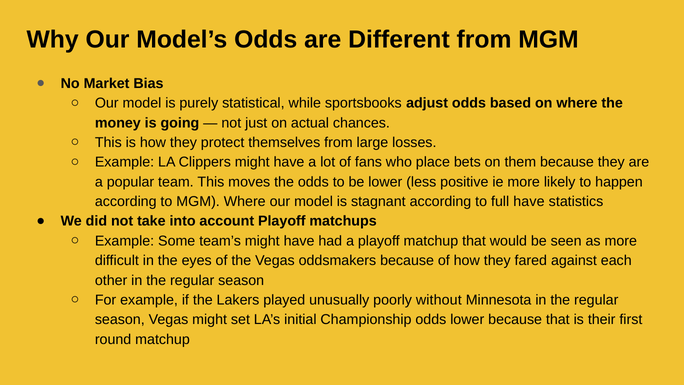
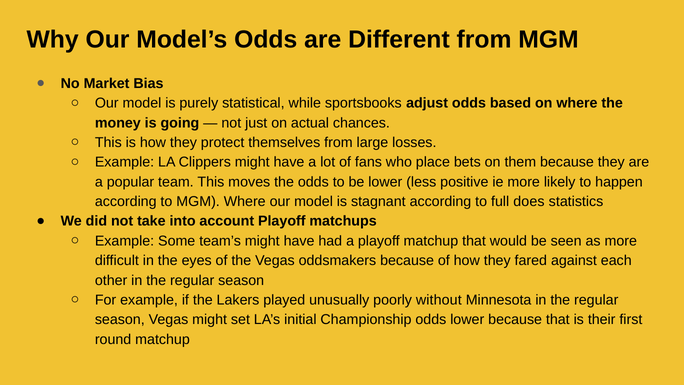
full have: have -> does
